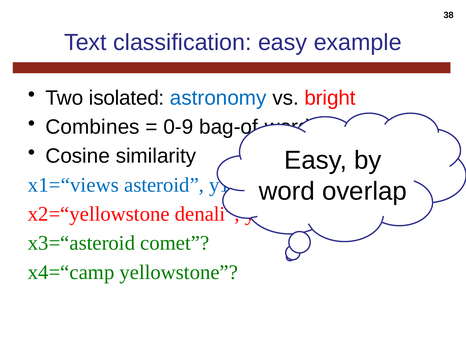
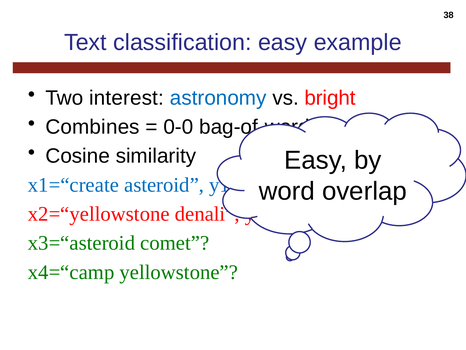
isolated: isolated -> interest
0-9: 0-9 -> 0-0
x1=“views: x1=“views -> x1=“create
